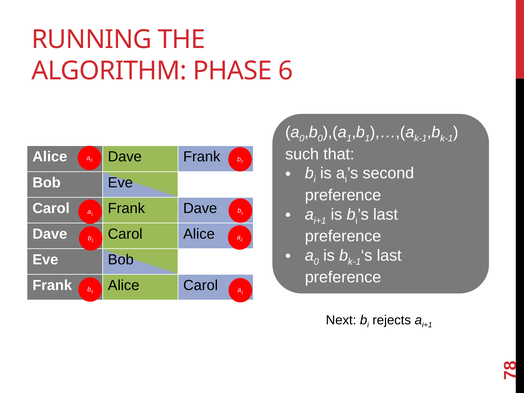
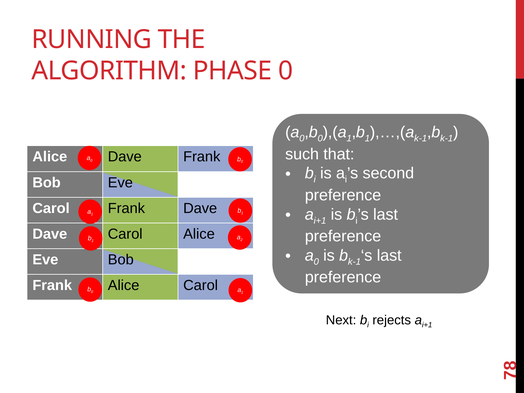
PHASE 6: 6 -> 0
